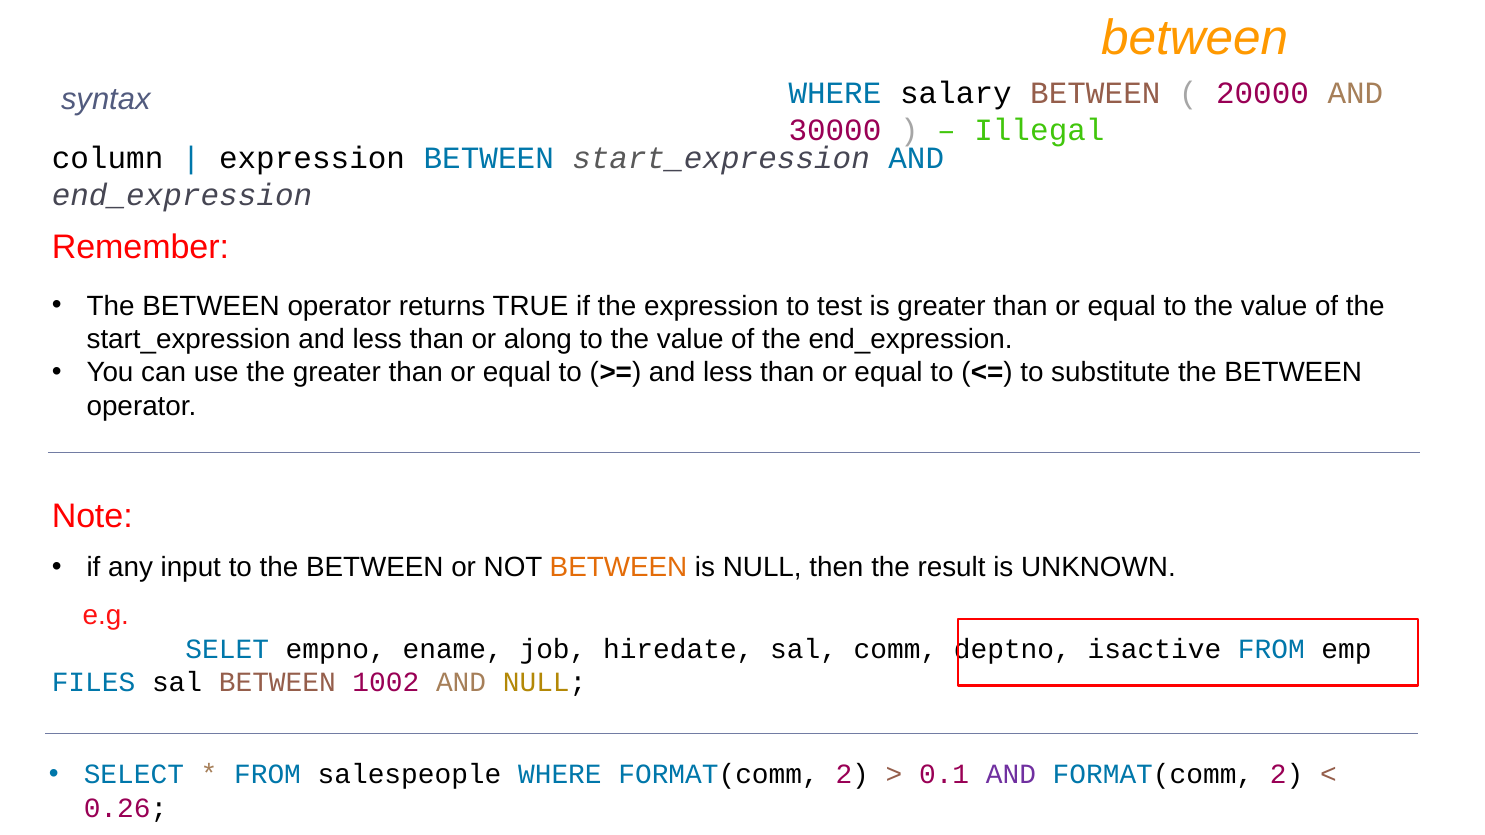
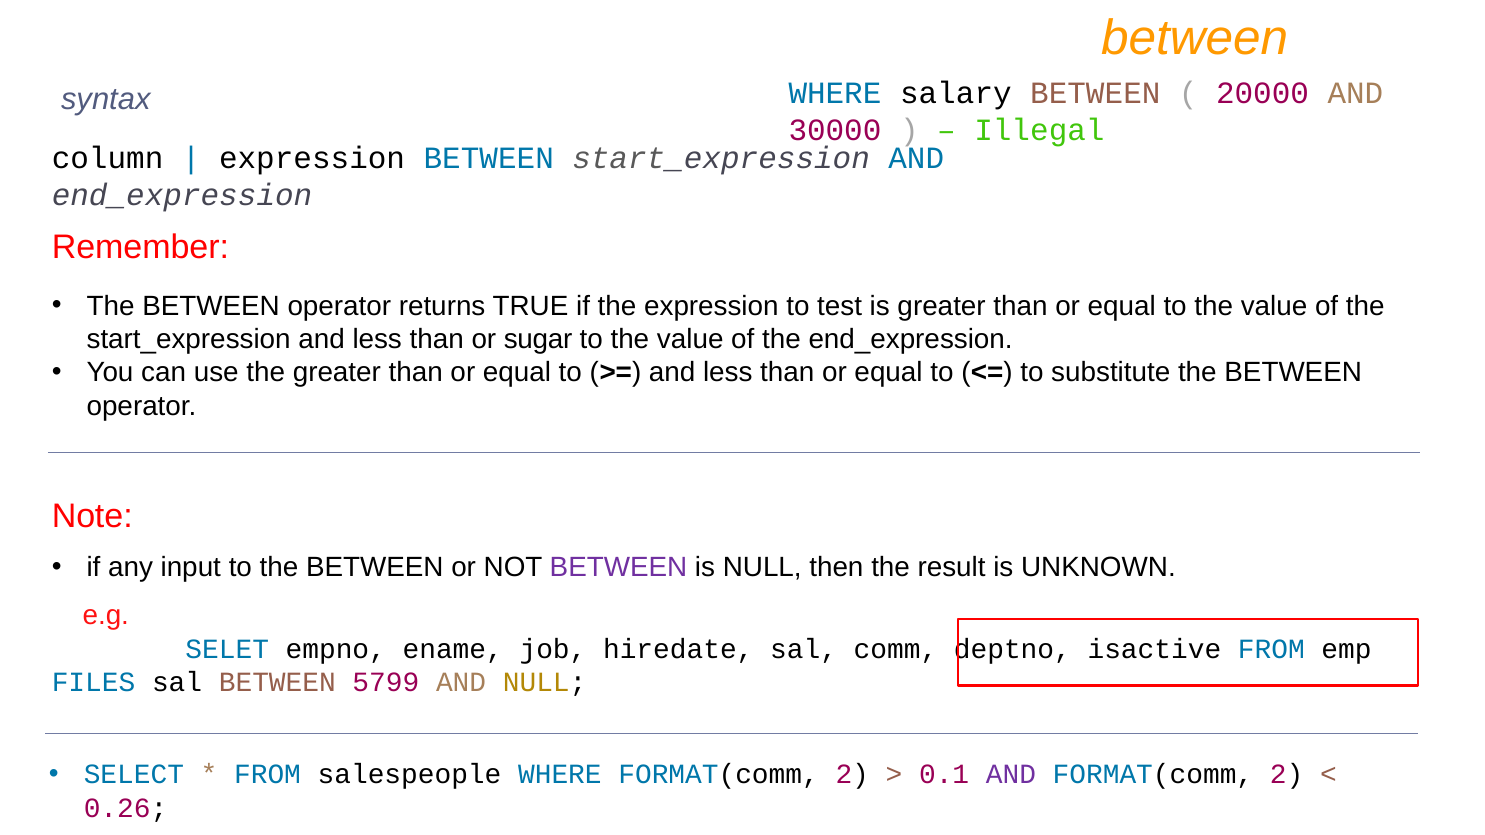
along: along -> sugar
BETWEEN at (619, 568) colour: orange -> purple
1002: 1002 -> 5799
